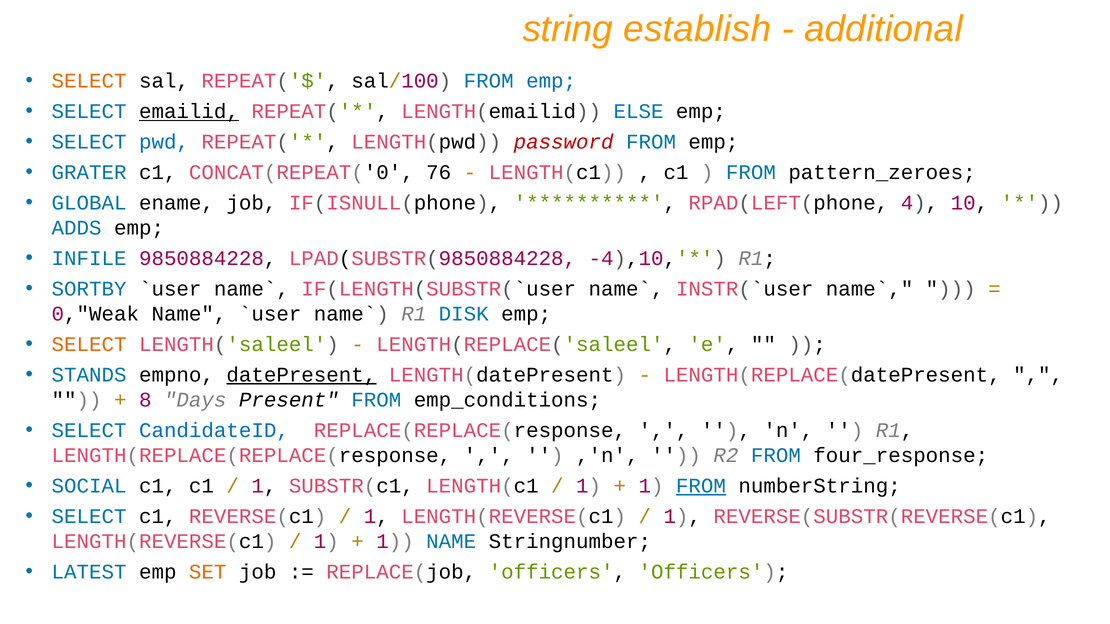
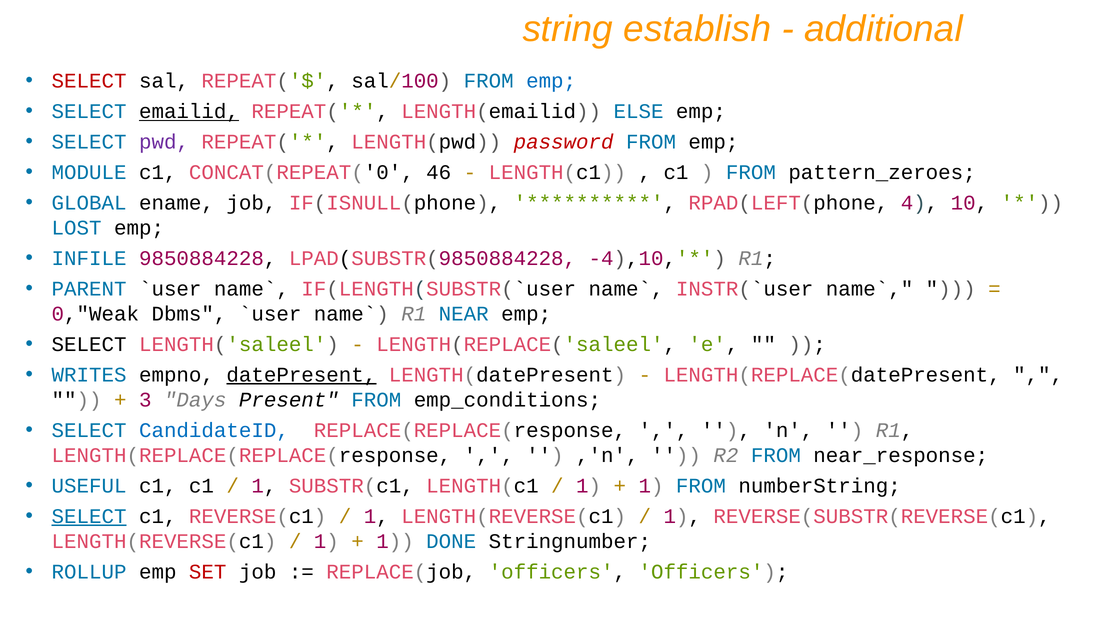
SELECT at (89, 81) colour: orange -> red
pwd colour: blue -> purple
GRATER: GRATER -> MODULE
76: 76 -> 46
ADDS: ADDS -> LOST
SORTBY: SORTBY -> PARENT
0,"Weak Name: Name -> Dbms
DISK: DISK -> NEAR
SELECT at (89, 345) colour: orange -> black
STANDS: STANDS -> WRITES
8: 8 -> 3
four_response: four_response -> near_response
SOCIAL: SOCIAL -> USEFUL
FROM at (701, 486) underline: present -> none
SELECT at (89, 517) underline: none -> present
1 NAME: NAME -> DONE
LATEST: LATEST -> ROLLUP
SET colour: orange -> red
